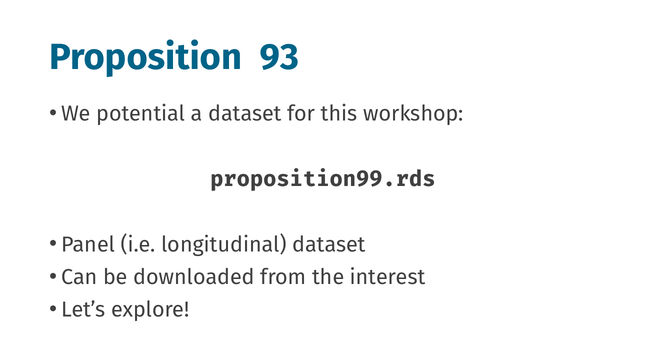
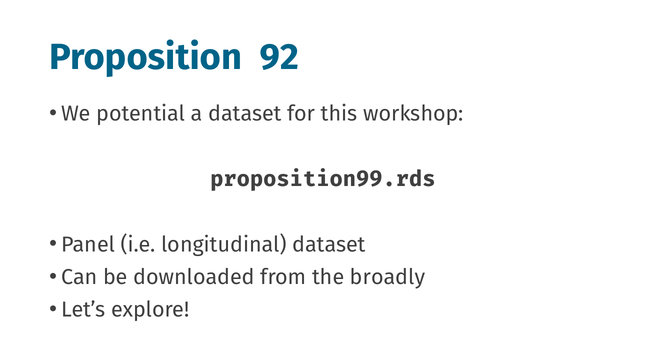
93: 93 -> 92
interest: interest -> broadly
